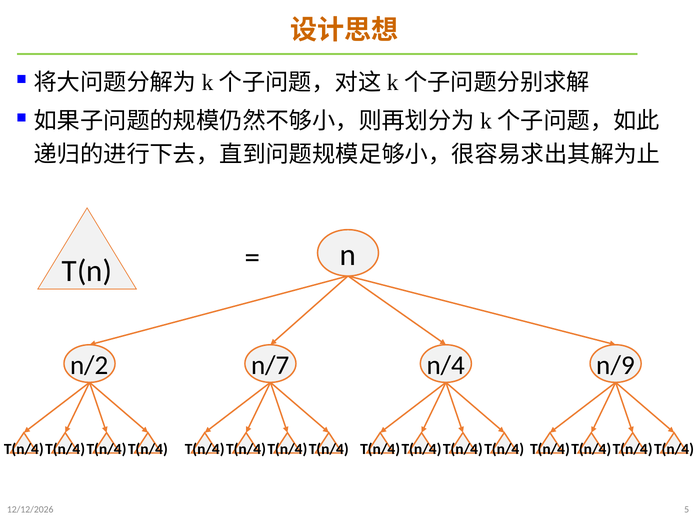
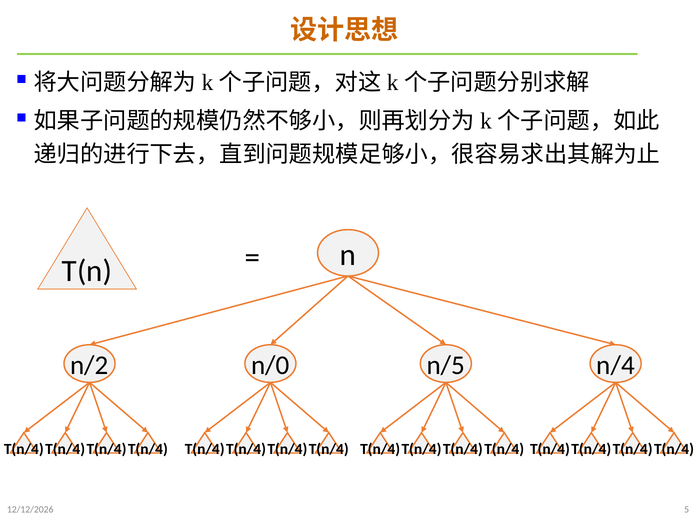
n/7: n/7 -> n/0
n/4: n/4 -> n/5
n/9: n/9 -> n/4
